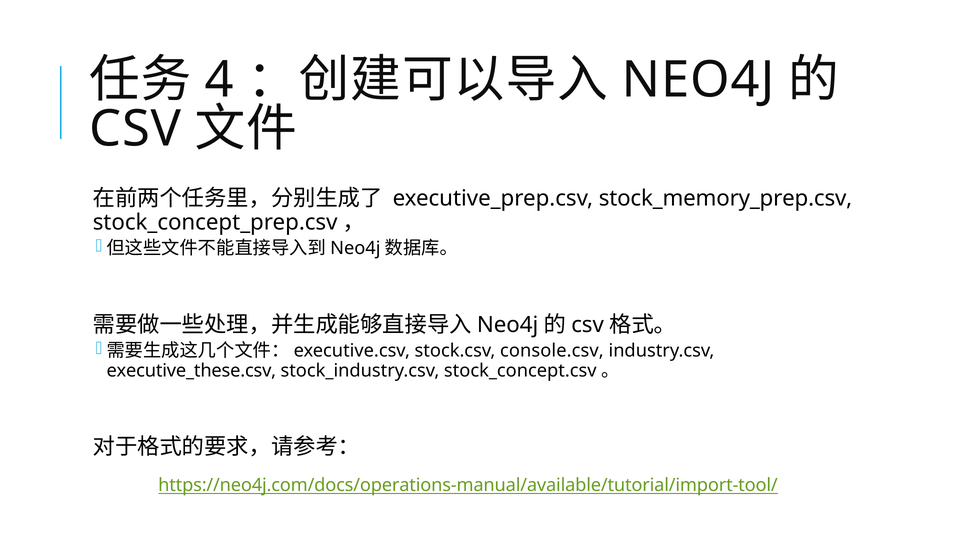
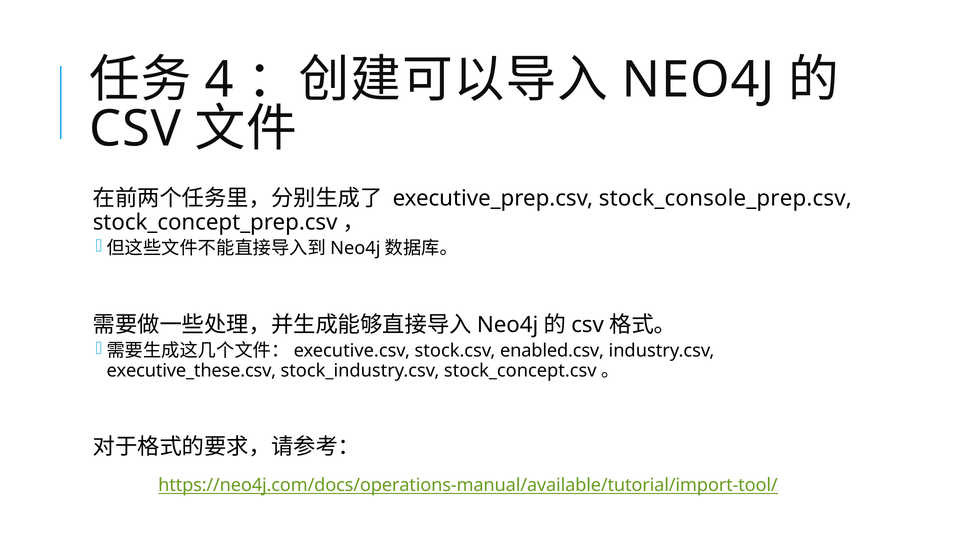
stock_memory_prep.csv: stock_memory_prep.csv -> stock_console_prep.csv
console.csv: console.csv -> enabled.csv
